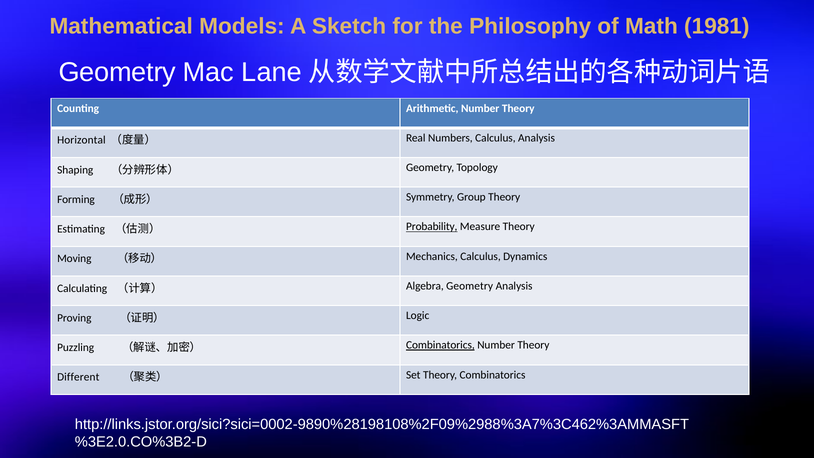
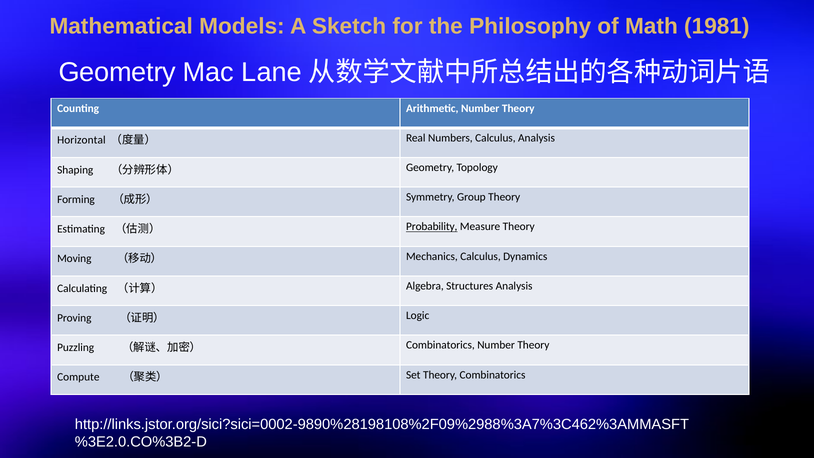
Algebra Geometry: Geometry -> Structures
Combinatorics at (440, 345) underline: present -> none
Different: Different -> Compute
